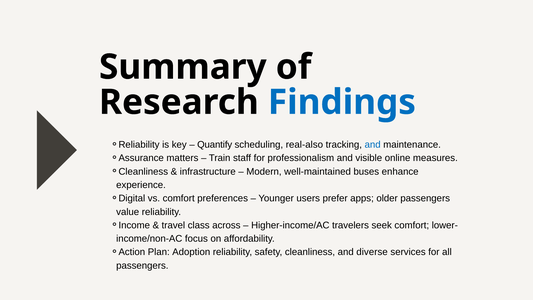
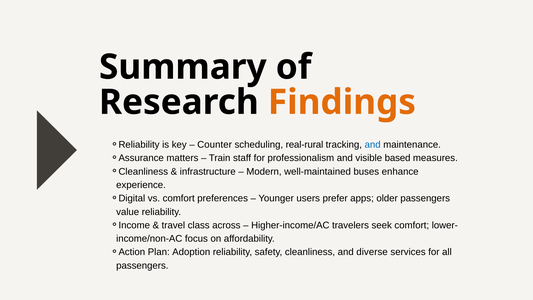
Findings colour: blue -> orange
Quantify: Quantify -> Counter
real-also: real-also -> real-rural
online: online -> based
